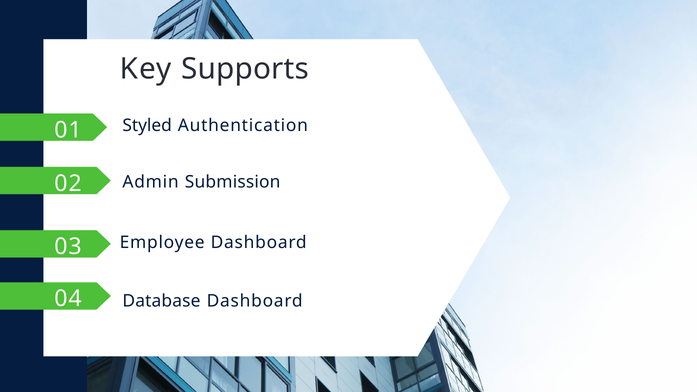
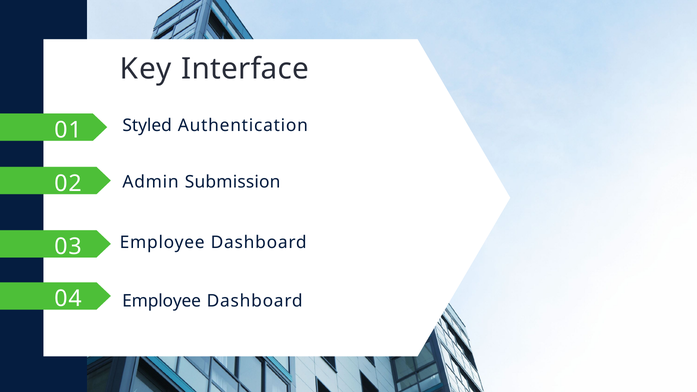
Supports: Supports -> Interface
Database at (161, 301): Database -> Employee
